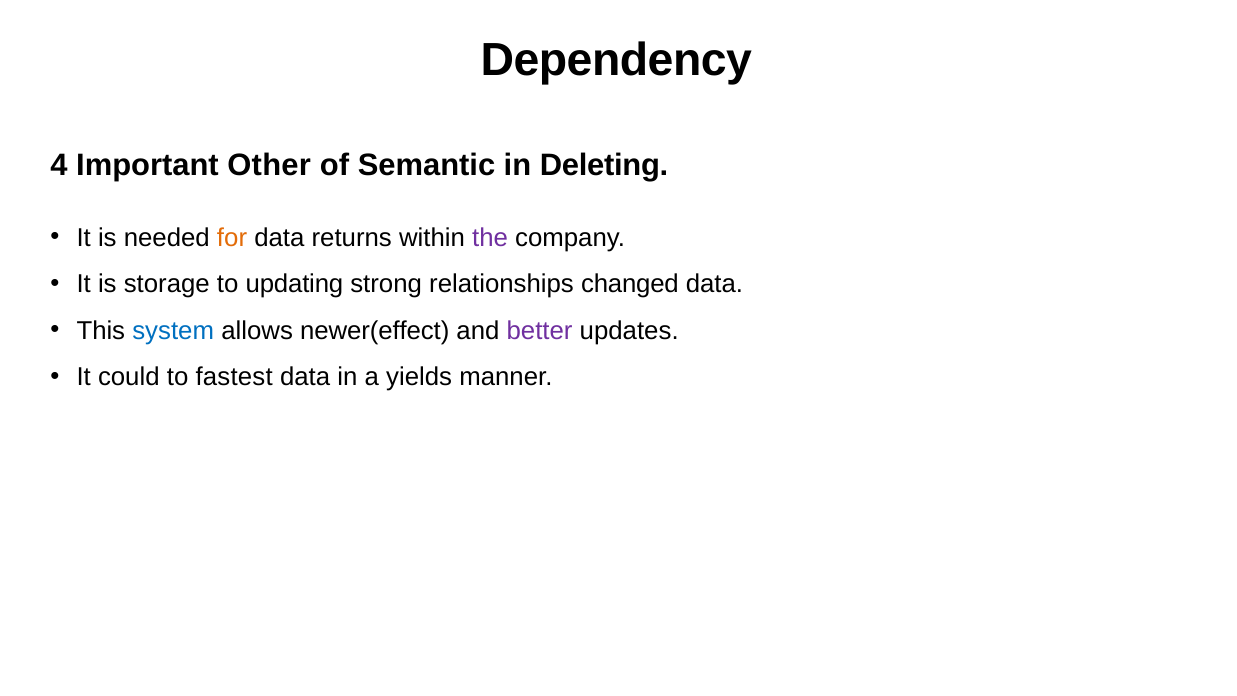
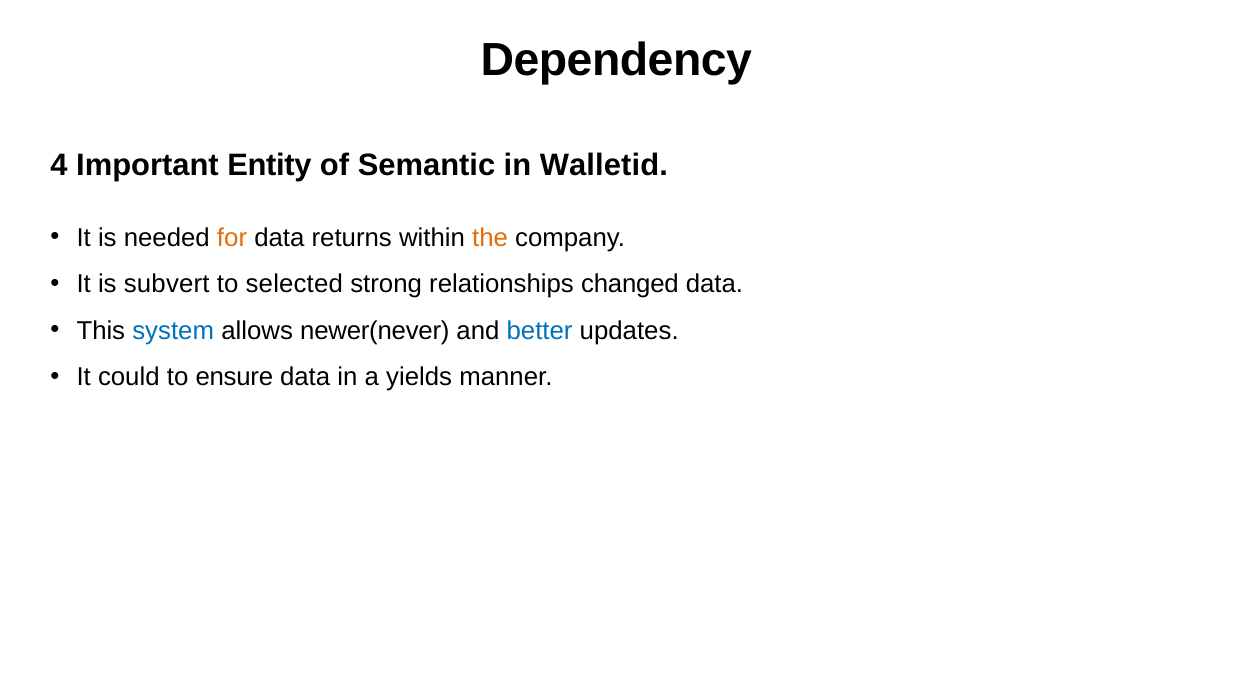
Other: Other -> Entity
Deleting: Deleting -> Walletid
the colour: purple -> orange
storage: storage -> subvert
updating: updating -> selected
newer(effect: newer(effect -> newer(never
better colour: purple -> blue
fastest: fastest -> ensure
